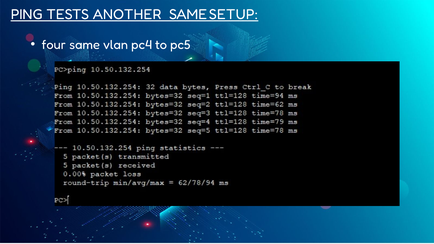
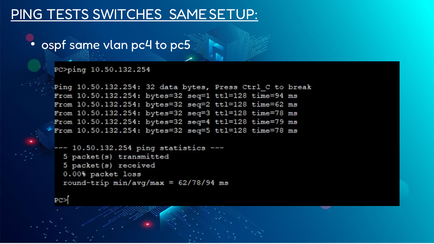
ANOTHER: ANOTHER -> SWITCHES
four: four -> ospf
